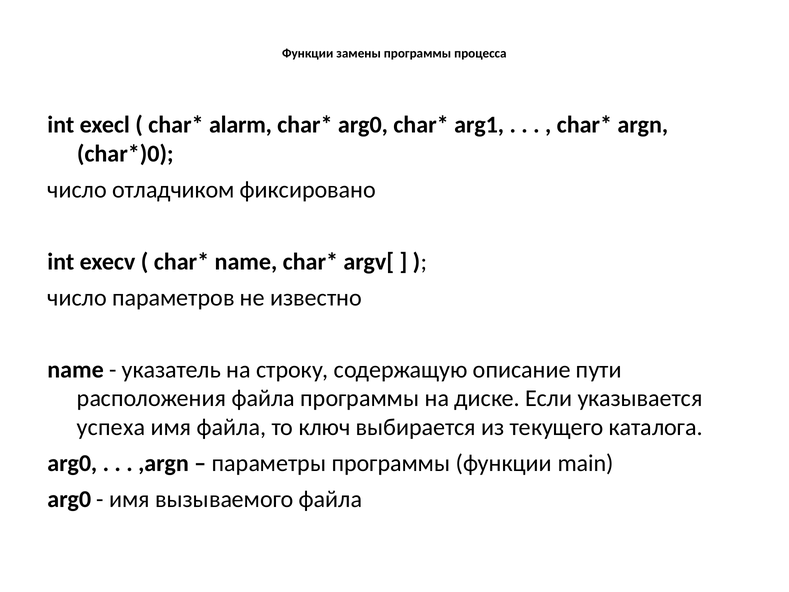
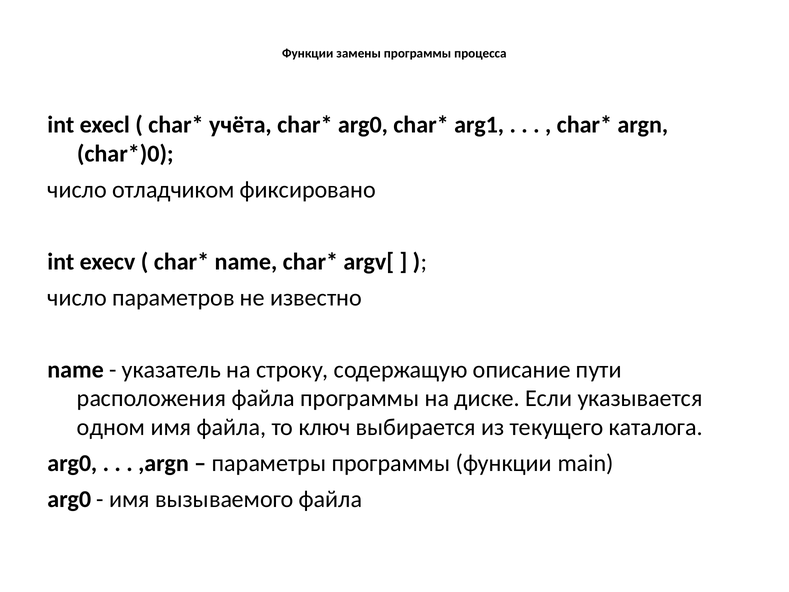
alarm: alarm -> учёта
успеха: успеха -> одном
